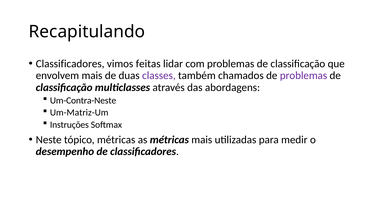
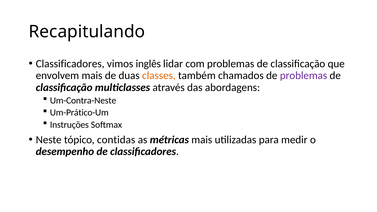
feitas: feitas -> inglês
classes colour: purple -> orange
Um-Matriz-Um: Um-Matriz-Um -> Um-Prático-Um
tópico métricas: métricas -> contidas
